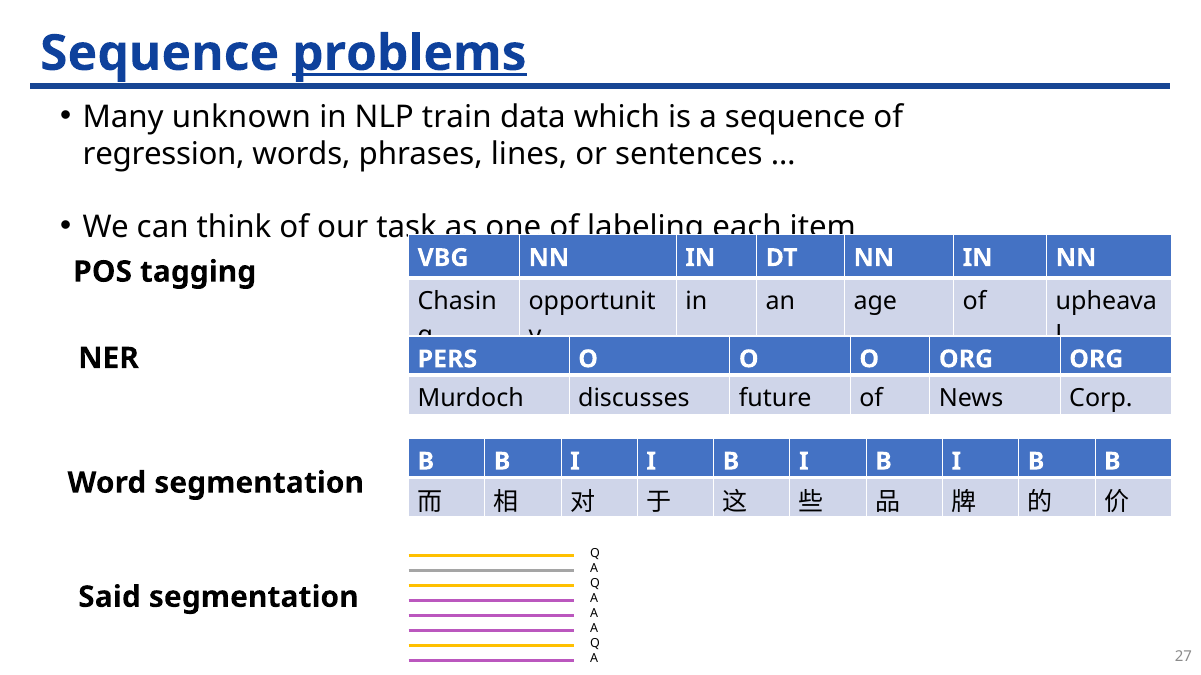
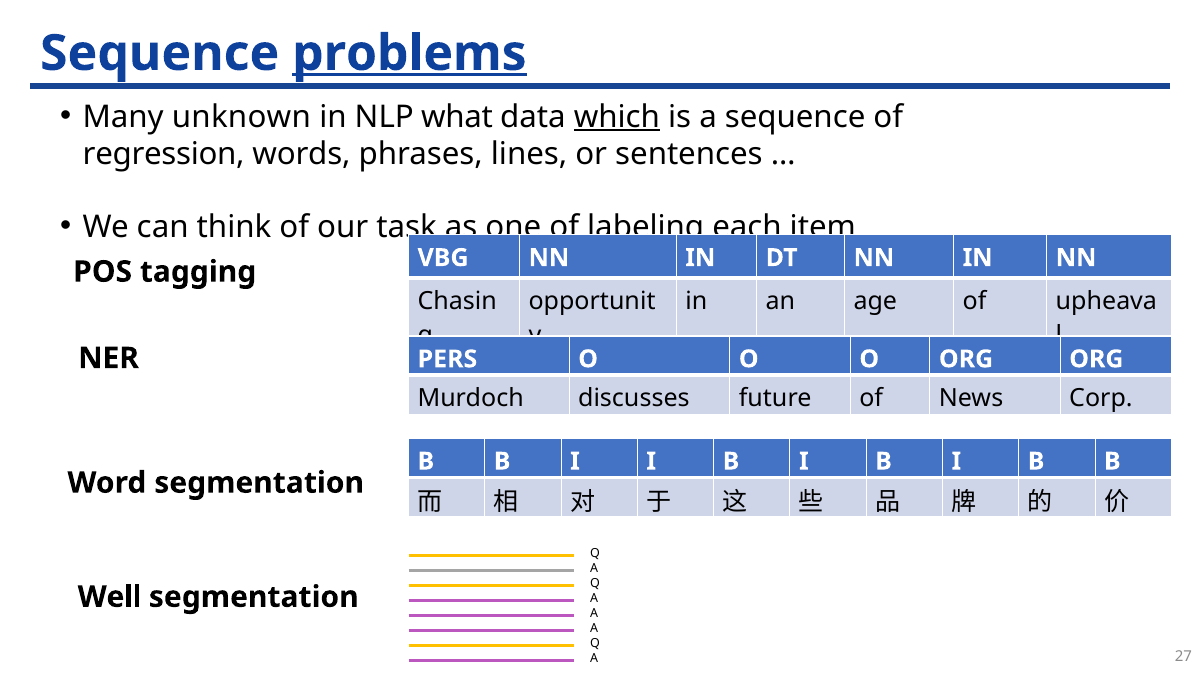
train: train -> what
which underline: none -> present
Said: Said -> Well
